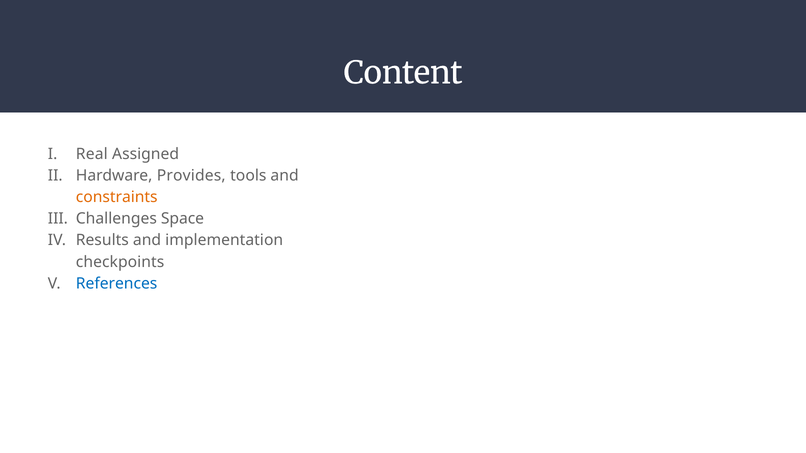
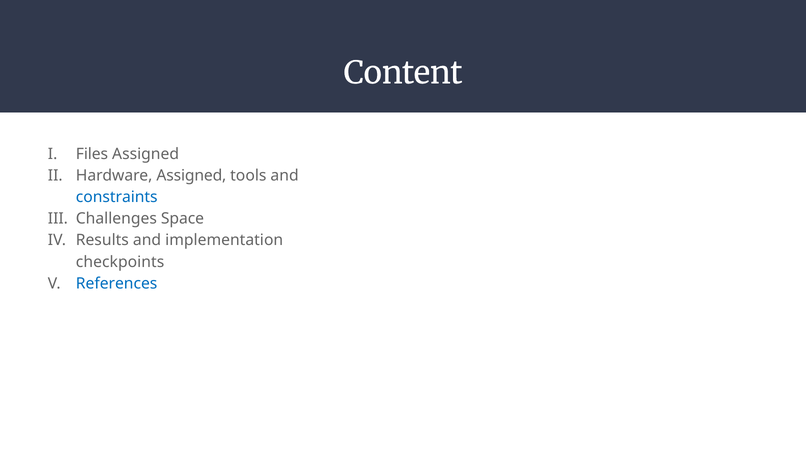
Real: Real -> Files
Hardware Provides: Provides -> Assigned
constraints colour: orange -> blue
